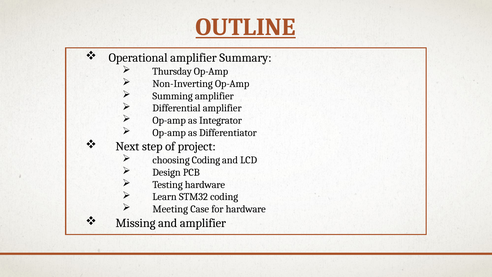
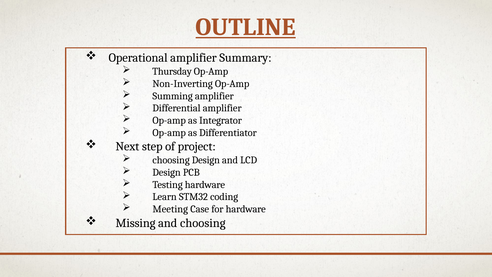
choosing Coding: Coding -> Design
and amplifier: amplifier -> choosing
